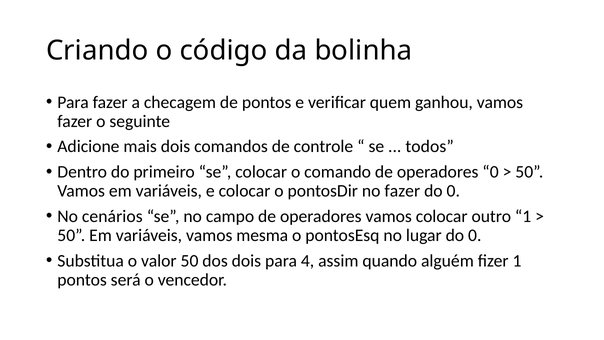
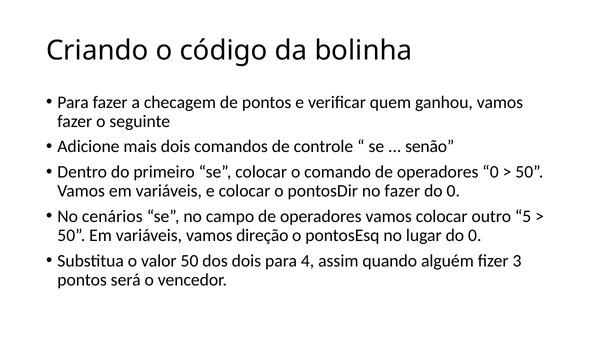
todos: todos -> senão
outro 1: 1 -> 5
mesma: mesma -> direção
fizer 1: 1 -> 3
